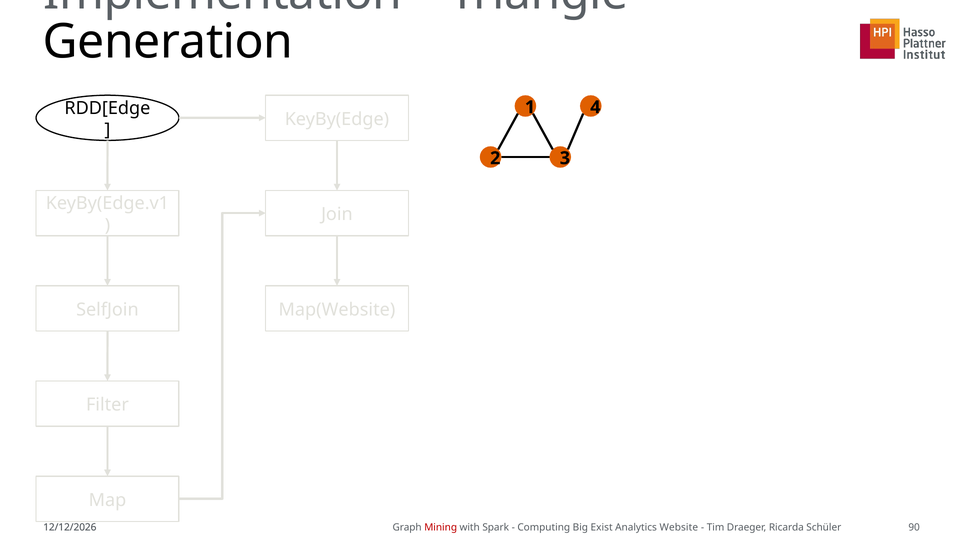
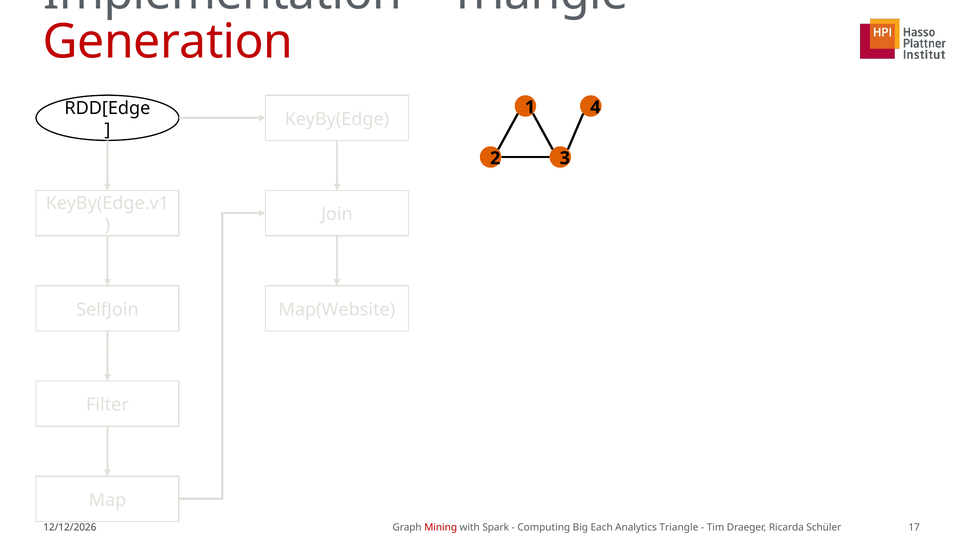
Generation colour: black -> red
Exist: Exist -> Each
Analytics Website: Website -> Triangle
90: 90 -> 17
